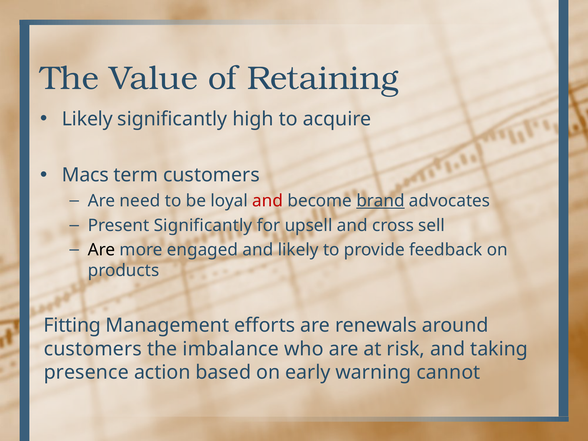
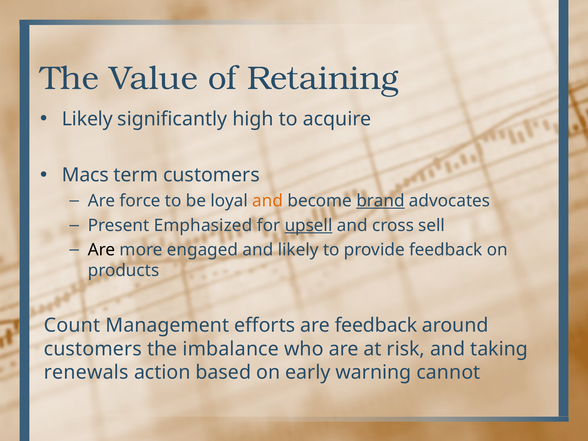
need: need -> force
and at (268, 201) colour: red -> orange
Present Significantly: Significantly -> Emphasized
upsell underline: none -> present
Fitting: Fitting -> Count
are renewals: renewals -> feedback
presence: presence -> renewals
